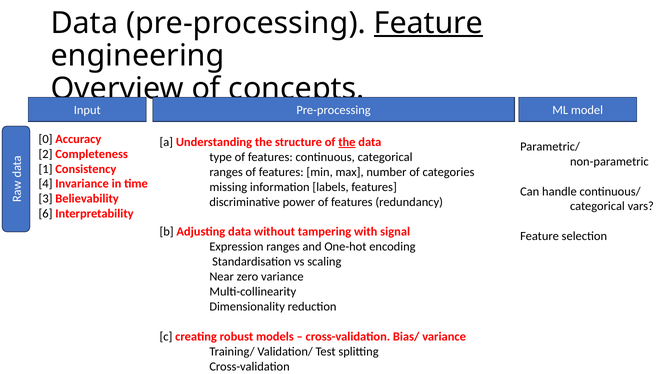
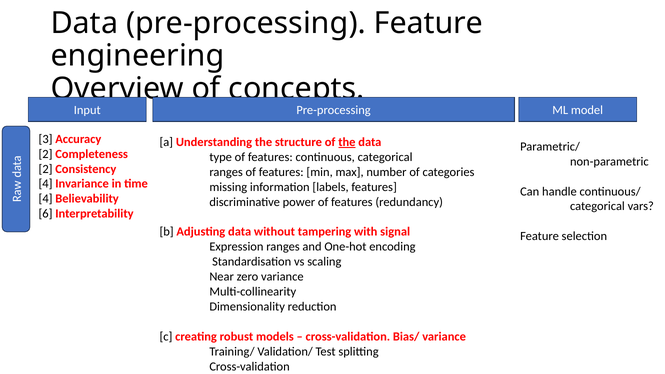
Feature at (428, 23) underline: present -> none
0: 0 -> 3
1 at (46, 169): 1 -> 2
3 at (46, 199): 3 -> 4
